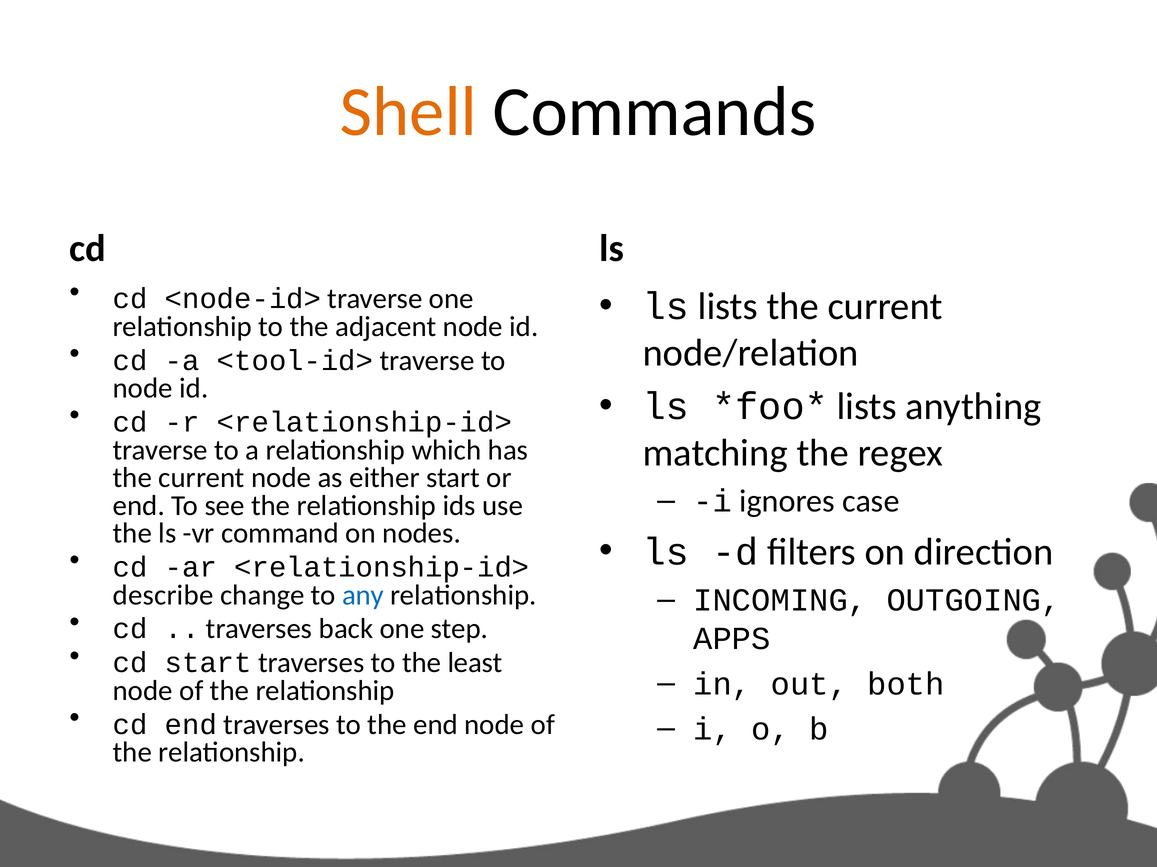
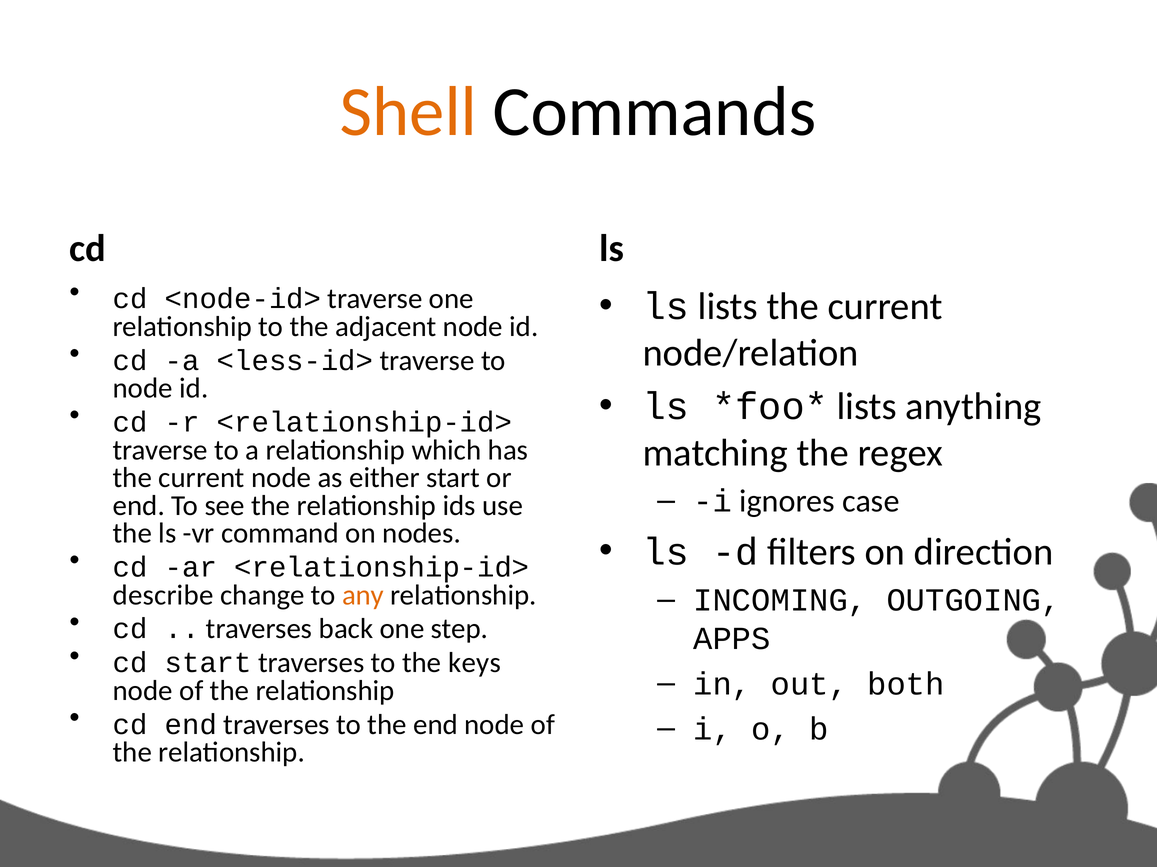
<tool-id>: <tool-id> -> <less-id>
any colour: blue -> orange
least: least -> keys
